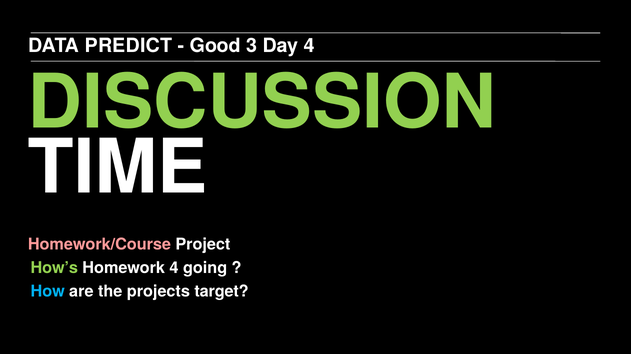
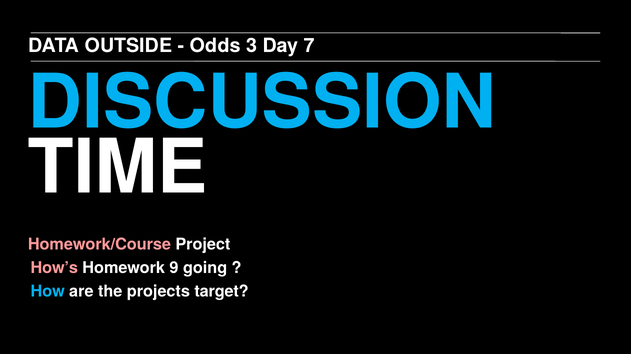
PREDICT: PREDICT -> OUTSIDE
Good: Good -> Odds
Day 4: 4 -> 7
DISCUSSION colour: light green -> light blue
How’s colour: light green -> pink
Homework 4: 4 -> 9
